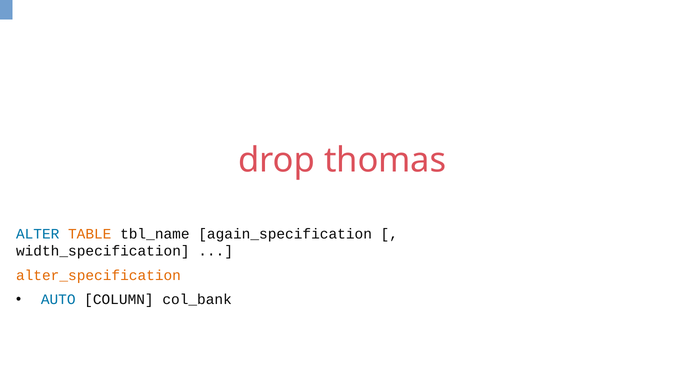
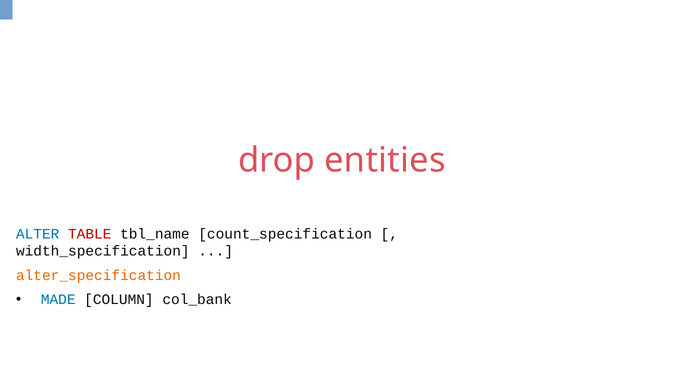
thomas: thomas -> entities
TABLE colour: orange -> red
again_specification: again_specification -> count_specification
AUTO: AUTO -> MADE
